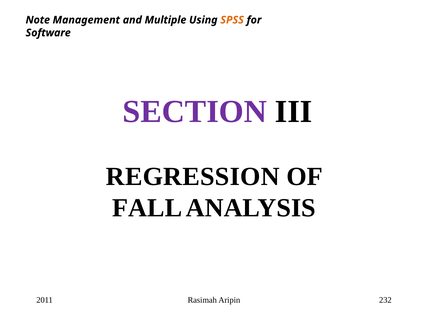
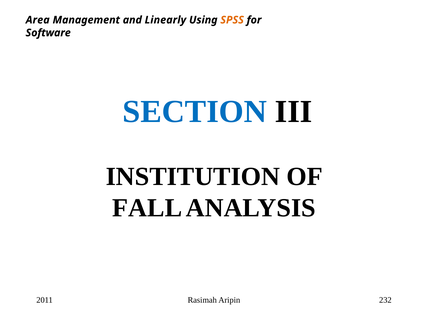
Note: Note -> Area
Multiple: Multiple -> Linearly
SECTION colour: purple -> blue
REGRESSION: REGRESSION -> INSTITUTION
